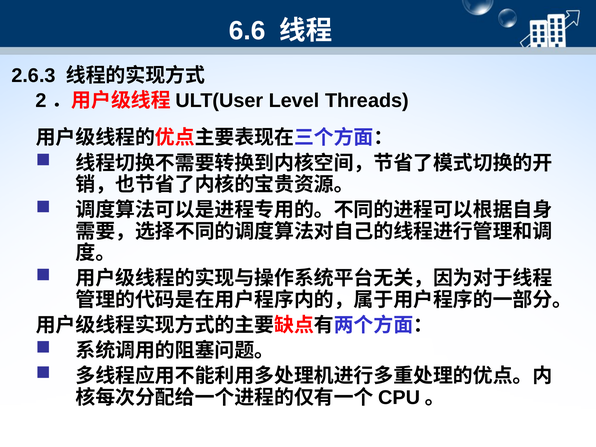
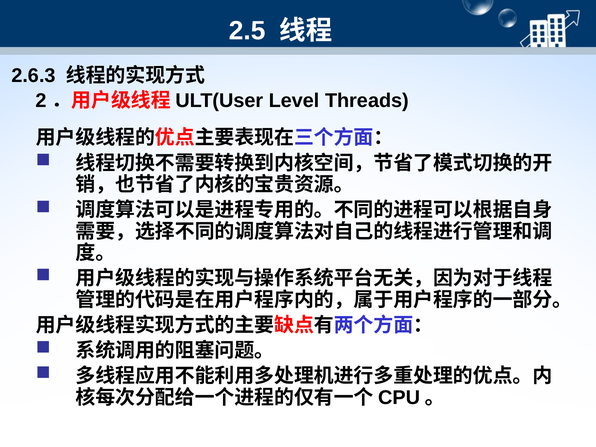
6.6: 6.6 -> 2.5
